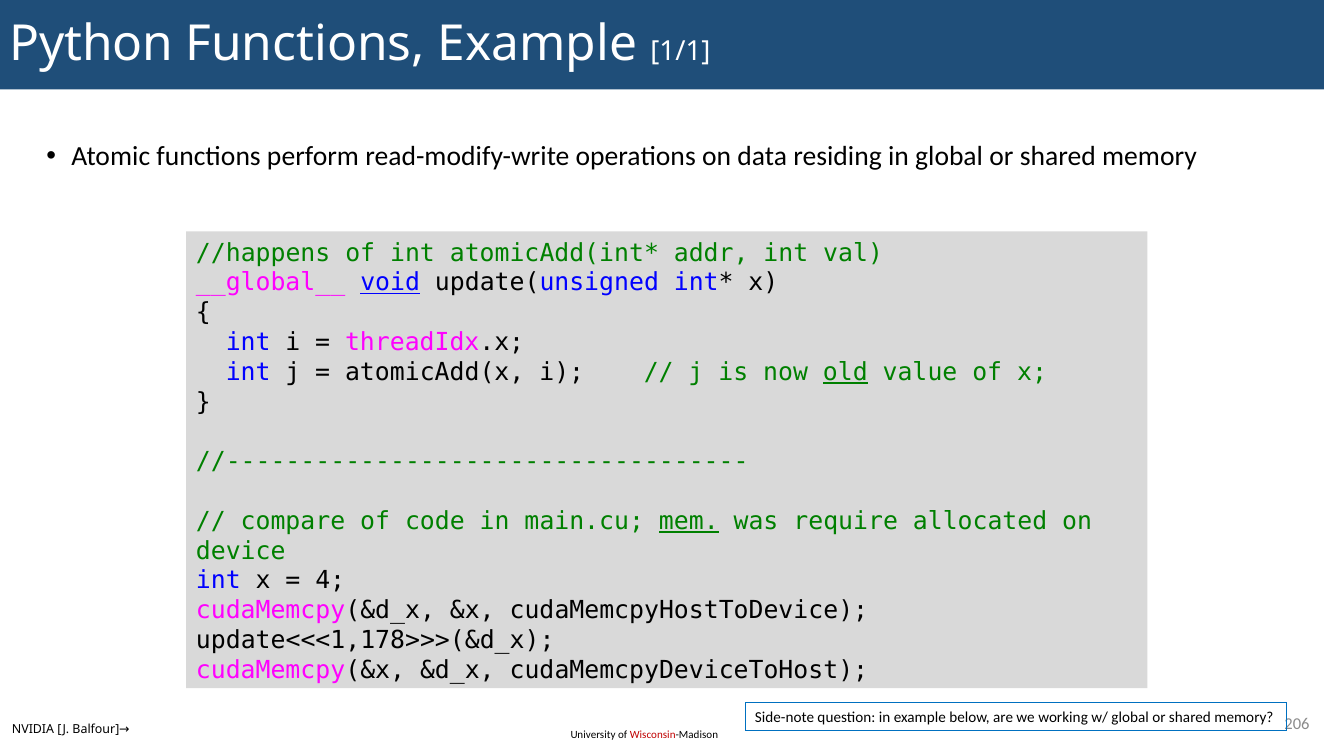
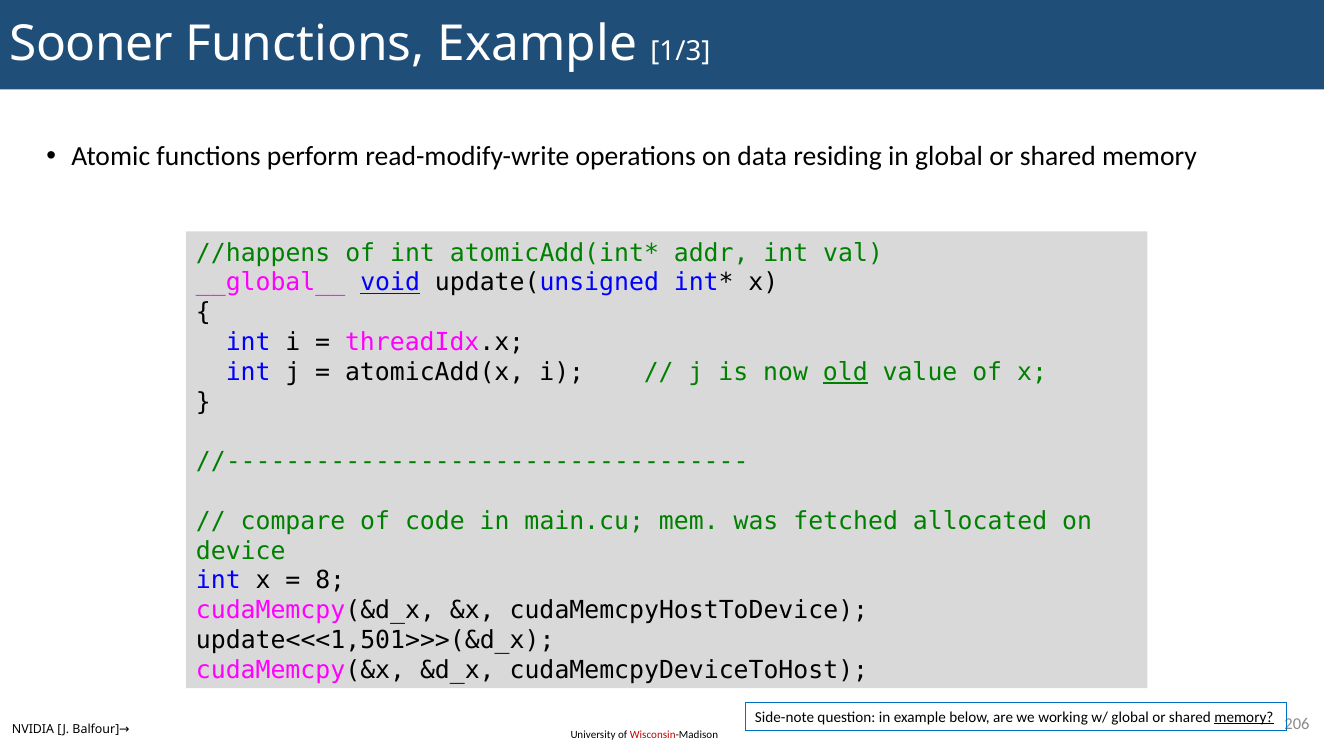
Python: Python -> Sooner
1/1: 1/1 -> 1/3
mem underline: present -> none
require: require -> fetched
4: 4 -> 8
update<<<1,178>>>(&d_x: update<<<1,178>>>(&d_x -> update<<<1,501>>>(&d_x
memory at (1244, 717) underline: none -> present
